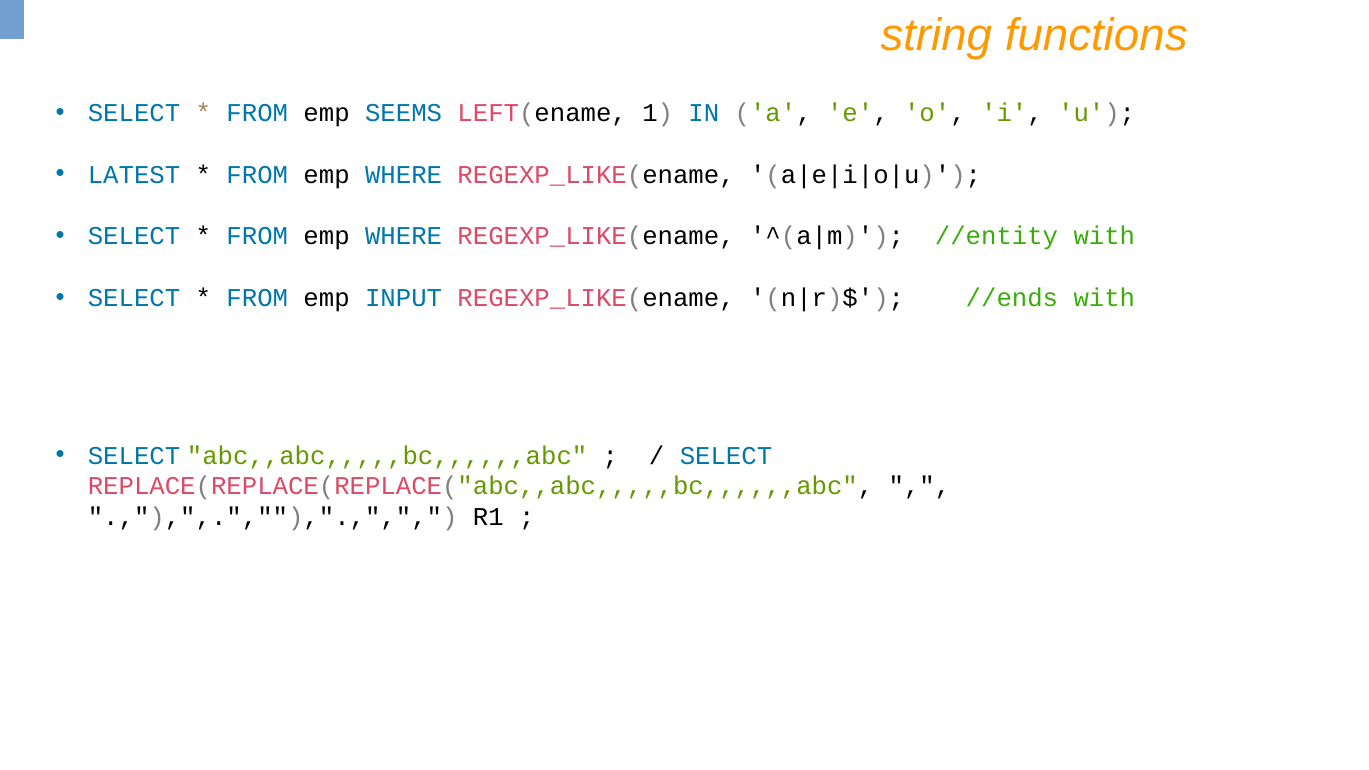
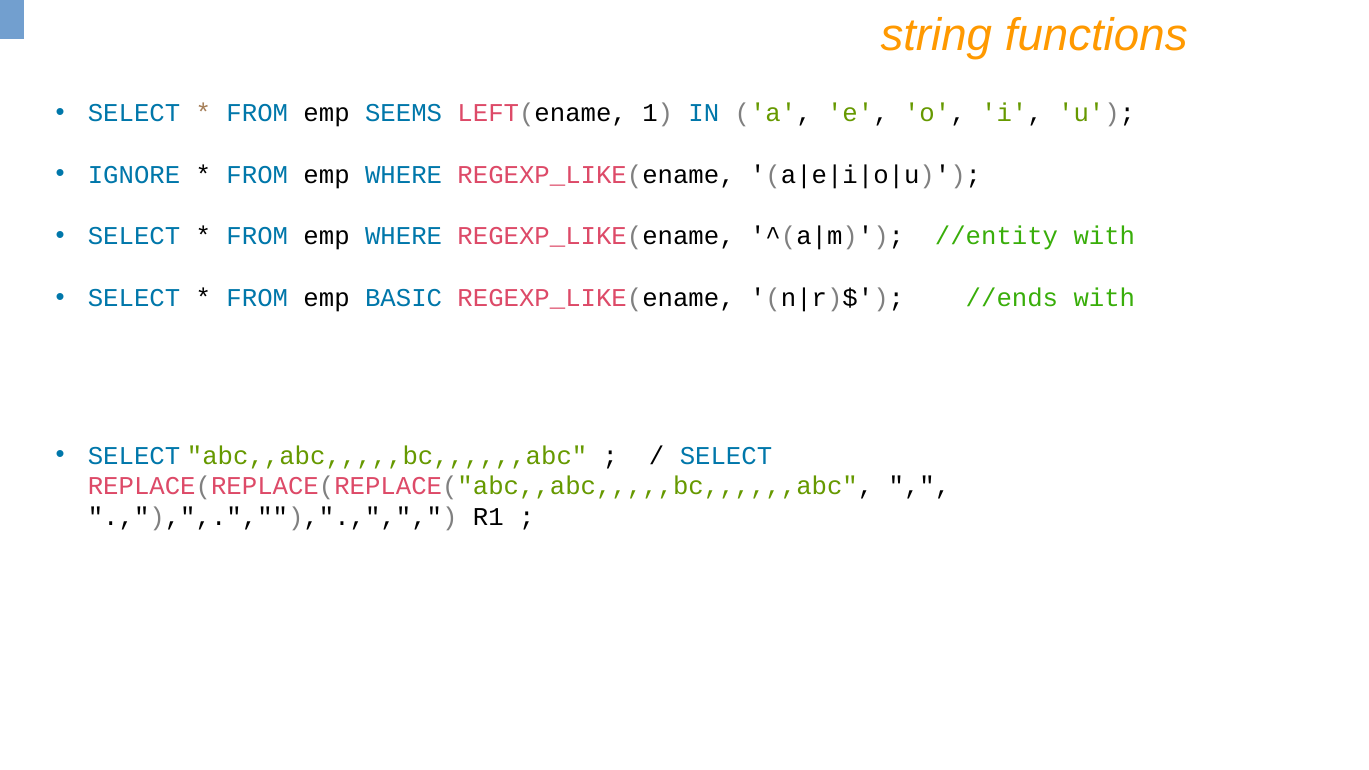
LATEST: LATEST -> IGNORE
INPUT: INPUT -> BASIC
